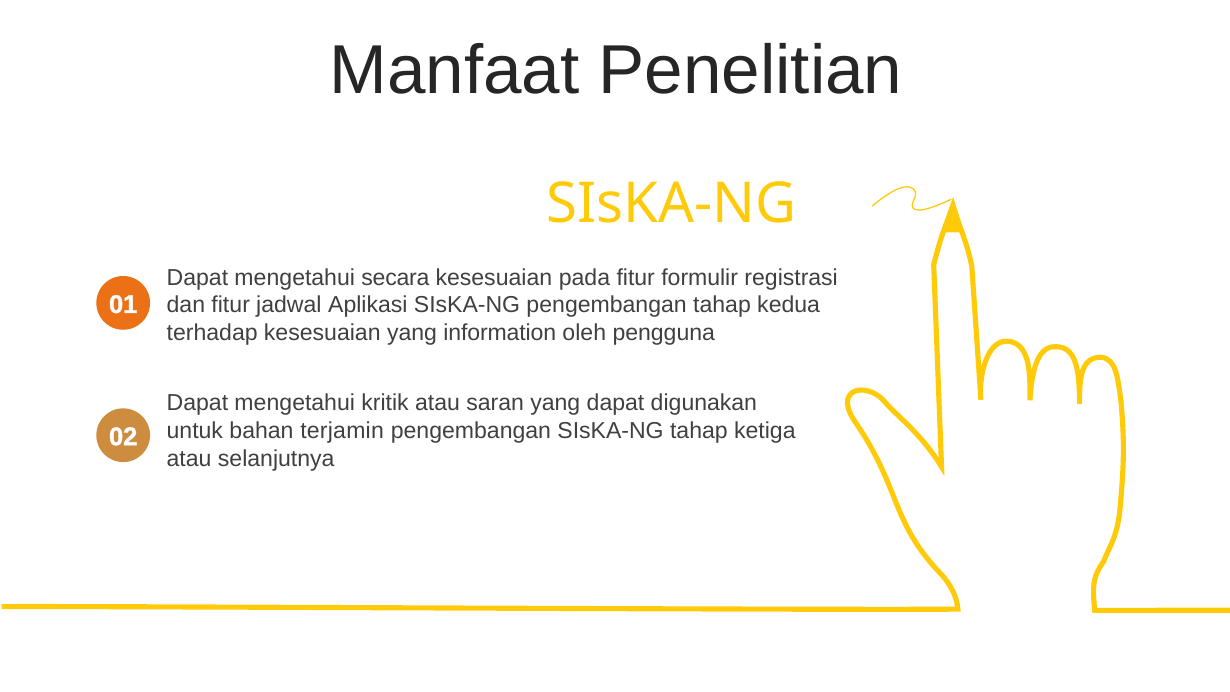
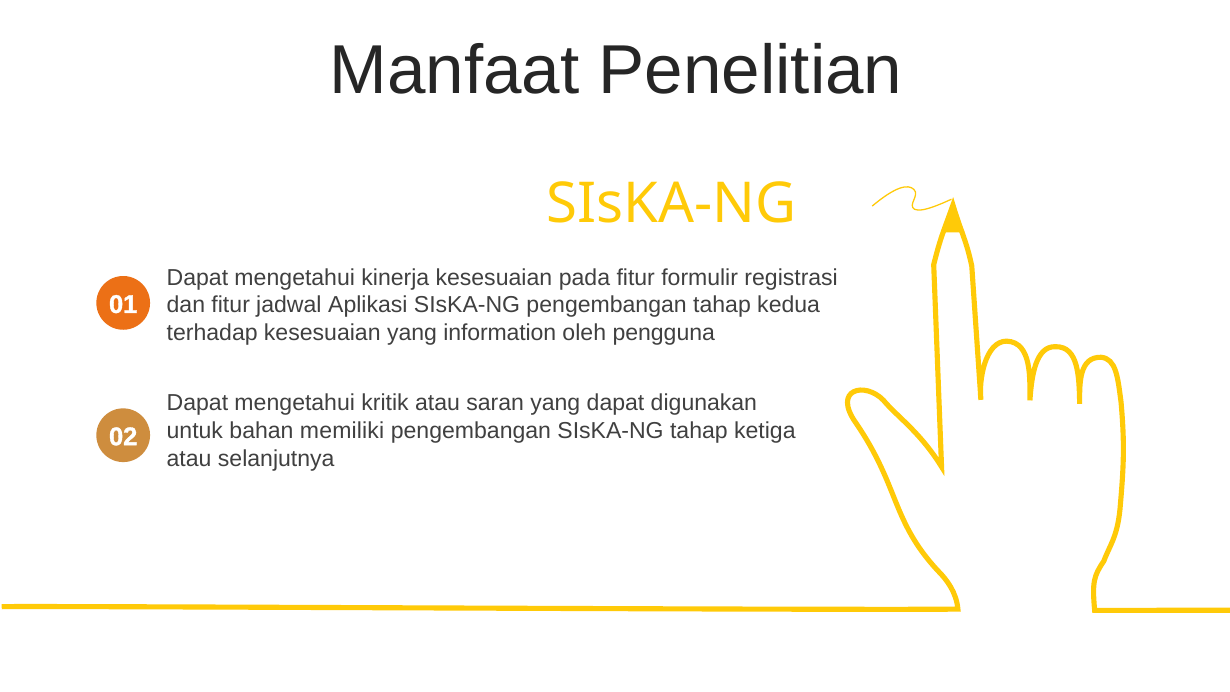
secara: secara -> kinerja
terjamin: terjamin -> memiliki
